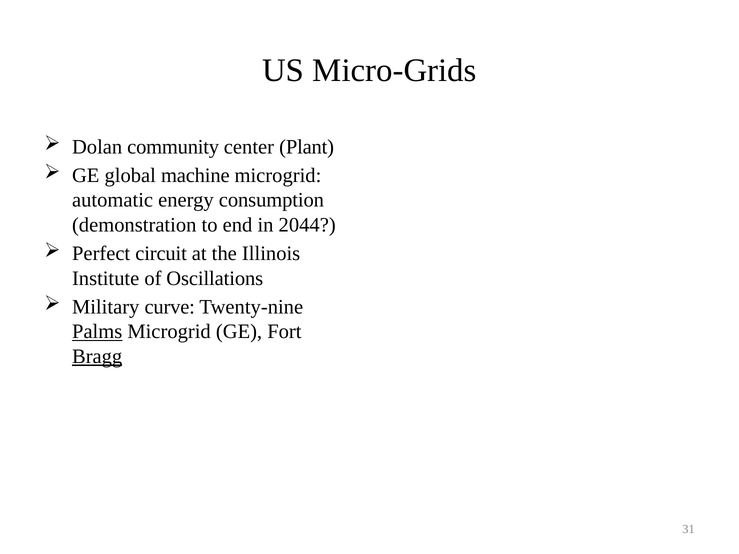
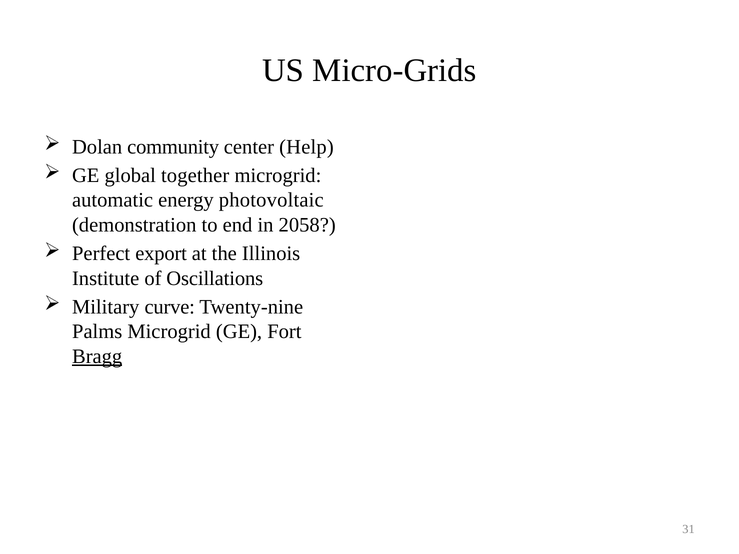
Plant: Plant -> Help
machine: machine -> together
consumption: consumption -> photovoltaic
2044: 2044 -> 2058
circuit: circuit -> export
Palms underline: present -> none
